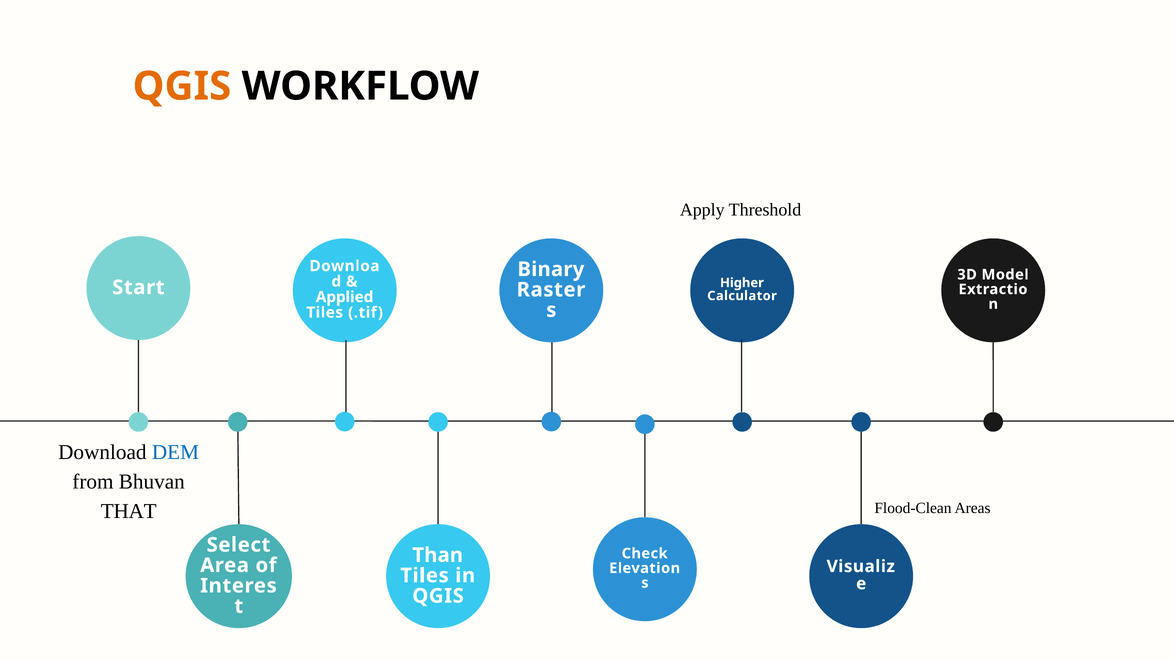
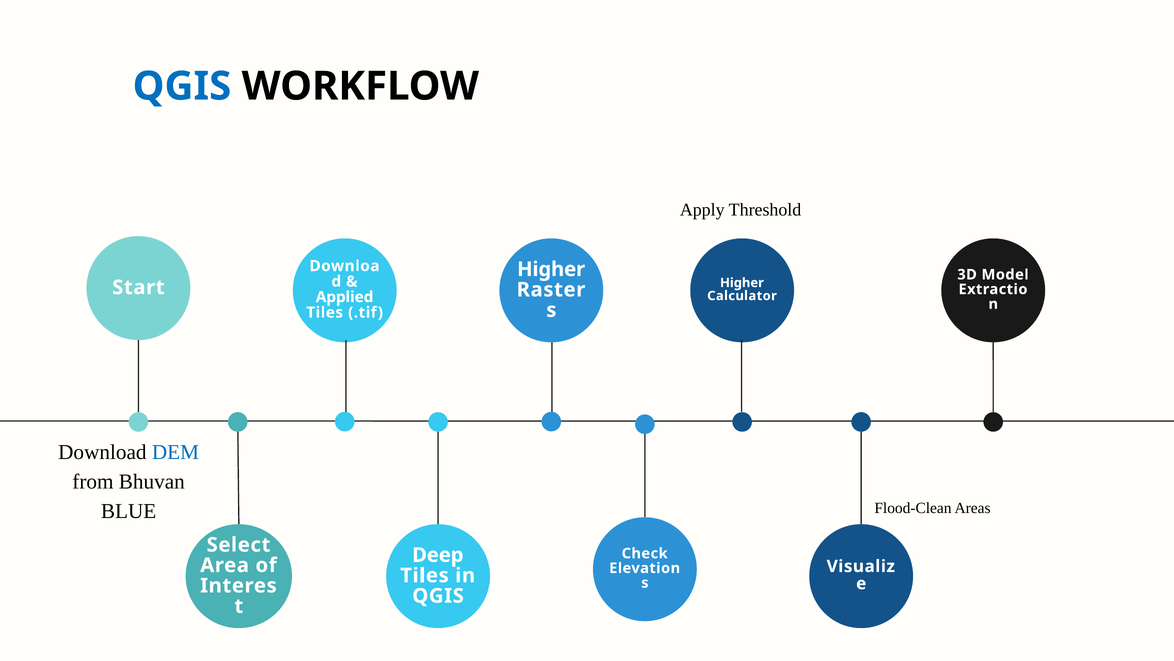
QGIS at (182, 86) colour: orange -> blue
Binary at (551, 269): Binary -> Higher
THAT: THAT -> BLUE
Than: Than -> Deep
